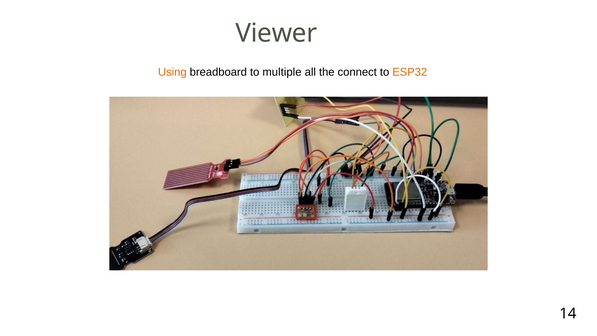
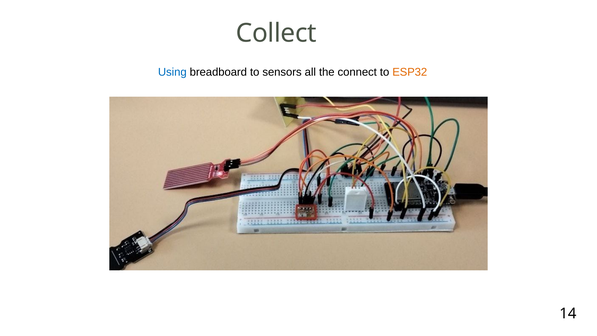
Viewer: Viewer -> Collect
Using colour: orange -> blue
multiple: multiple -> sensors
